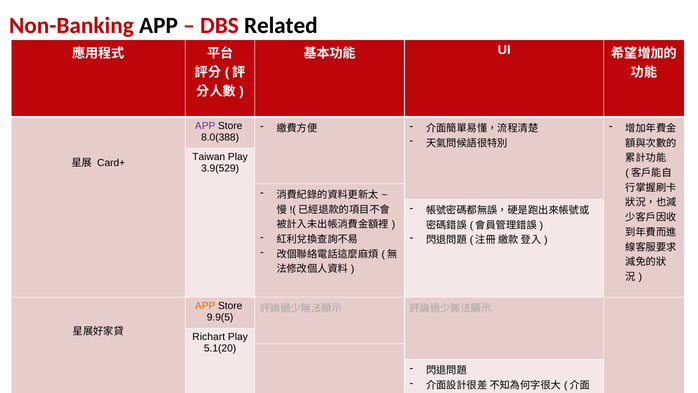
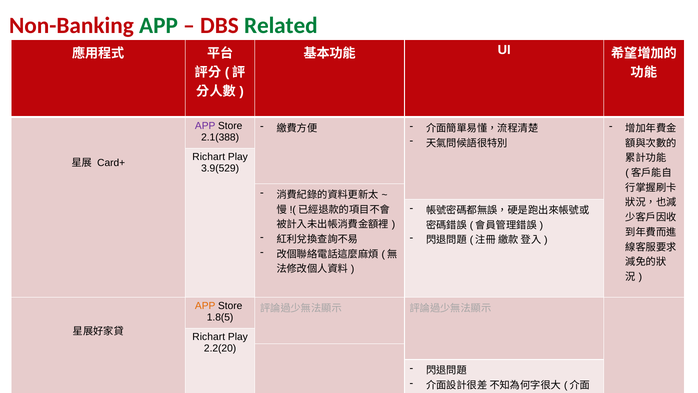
APP at (159, 25) colour: black -> green
Related colour: black -> green
8.0(388: 8.0(388 -> 2.1(388
Taiwan at (209, 157): Taiwan -> Richart
9.9(5: 9.9(5 -> 1.8(5
5.1(20: 5.1(20 -> 2.2(20
